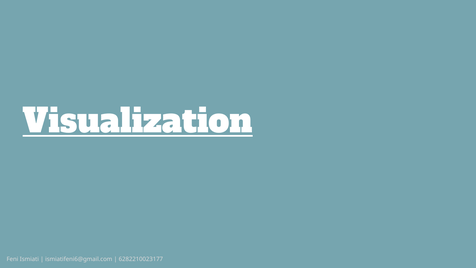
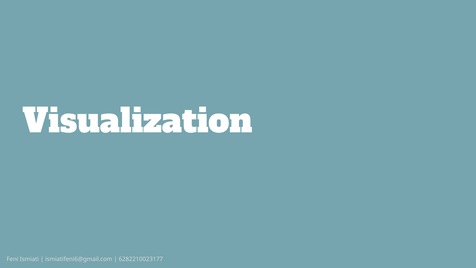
Visualization underline: present -> none
